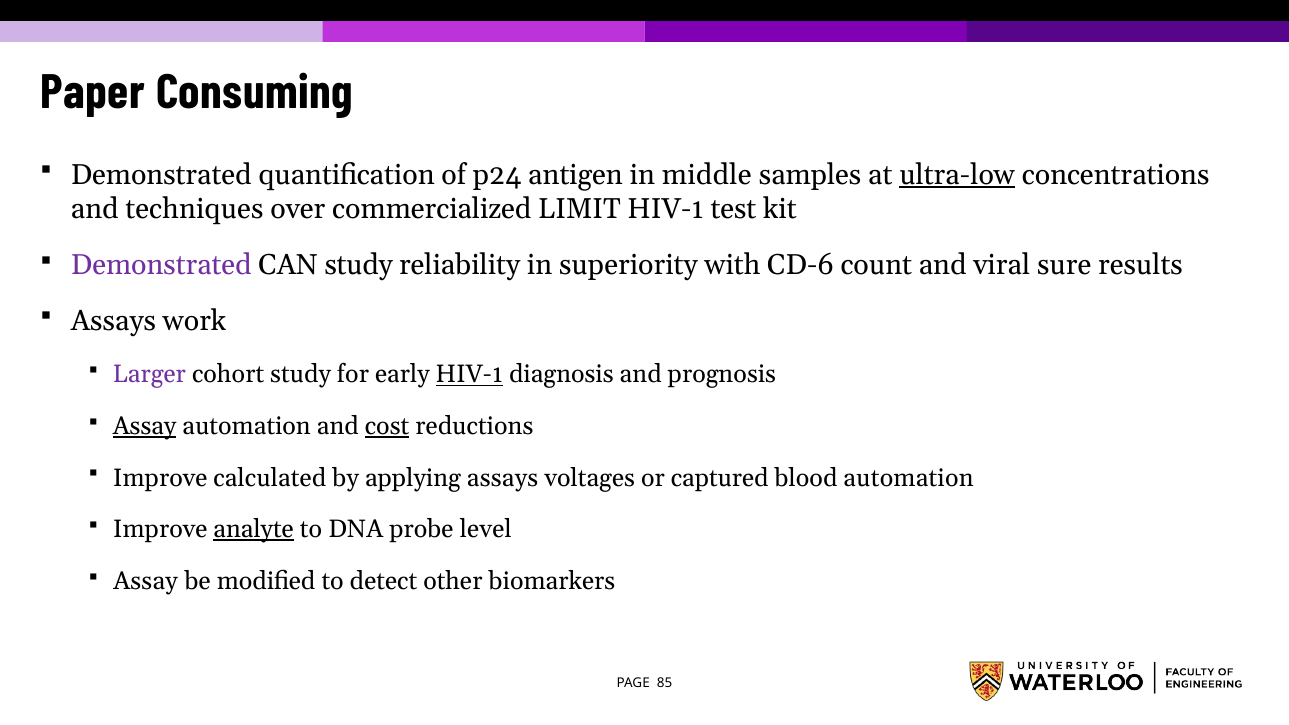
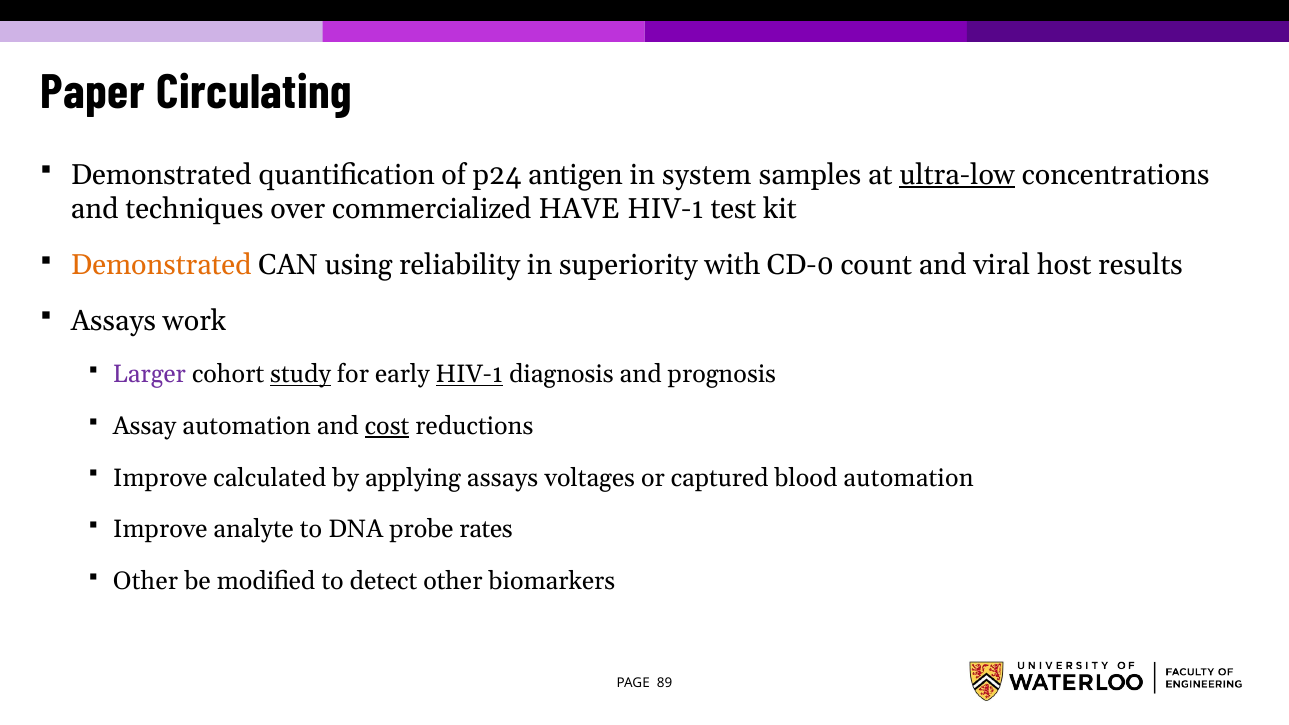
Consuming: Consuming -> Circulating
middle: middle -> system
LIMIT: LIMIT -> HAVE
Demonstrated at (161, 265) colour: purple -> orange
CAN study: study -> using
CD-6: CD-6 -> CD-0
sure: sure -> host
study at (301, 375) underline: none -> present
Assay at (145, 426) underline: present -> none
analyte underline: present -> none
level: level -> rates
Assay at (146, 581): Assay -> Other
85: 85 -> 89
